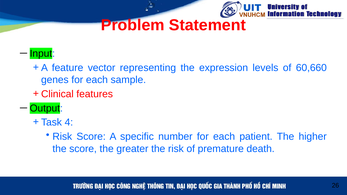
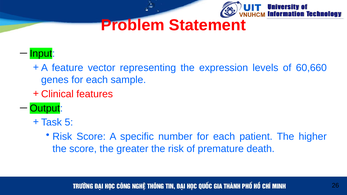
4: 4 -> 5
